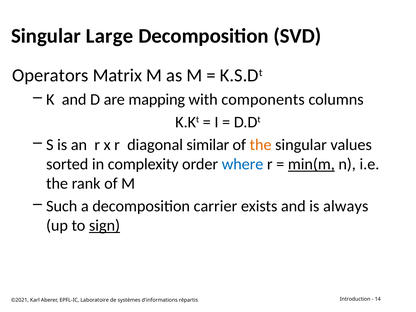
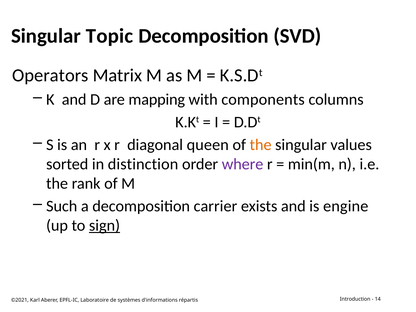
Large: Large -> Topic
similar: similar -> queen
complexity: complexity -> distinction
where colour: blue -> purple
min(m underline: present -> none
always: always -> engine
